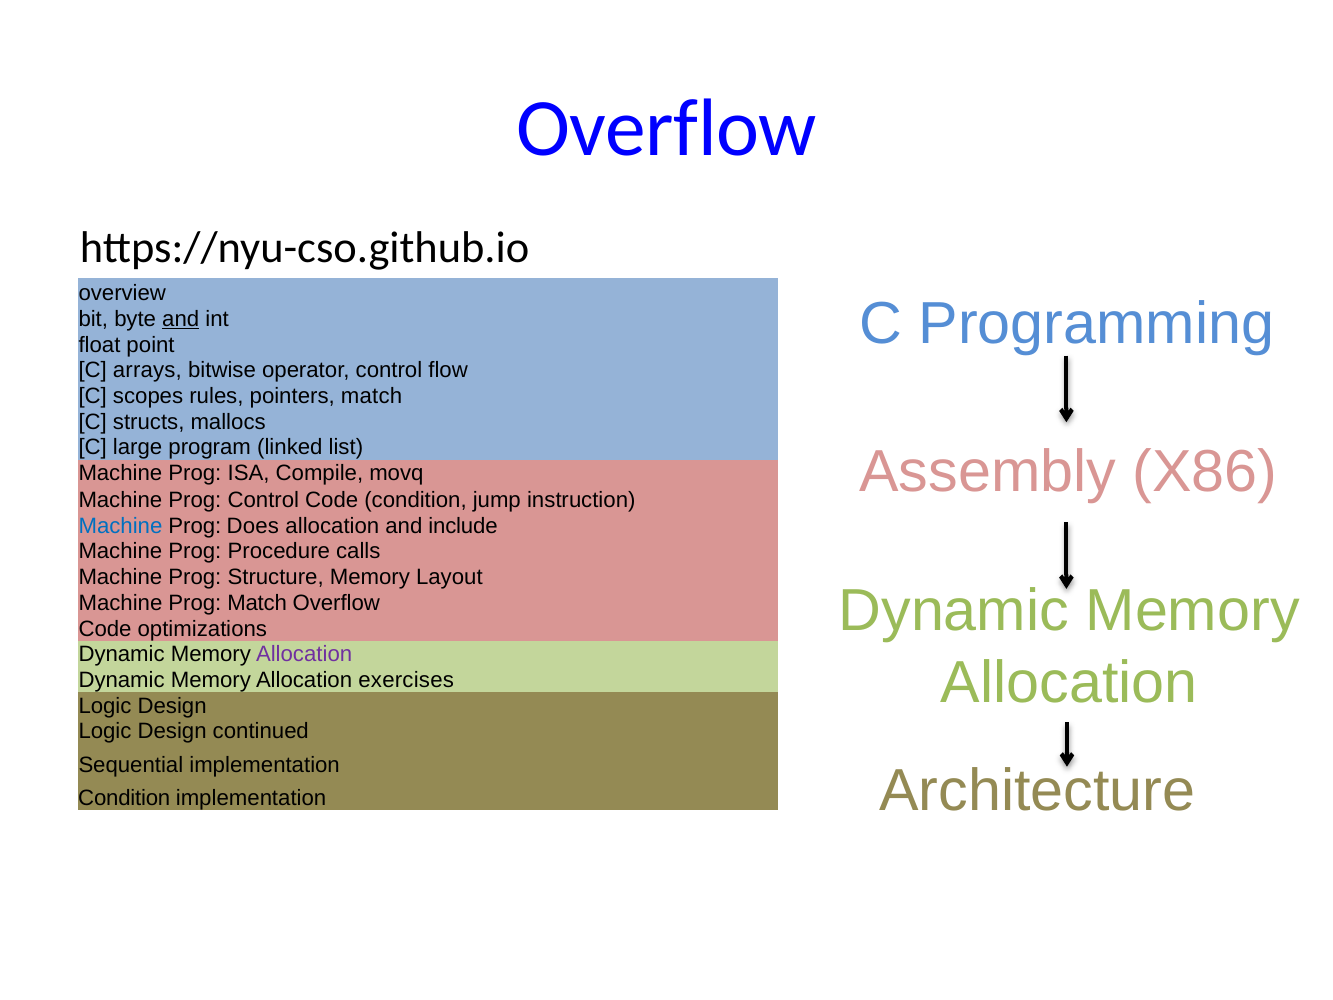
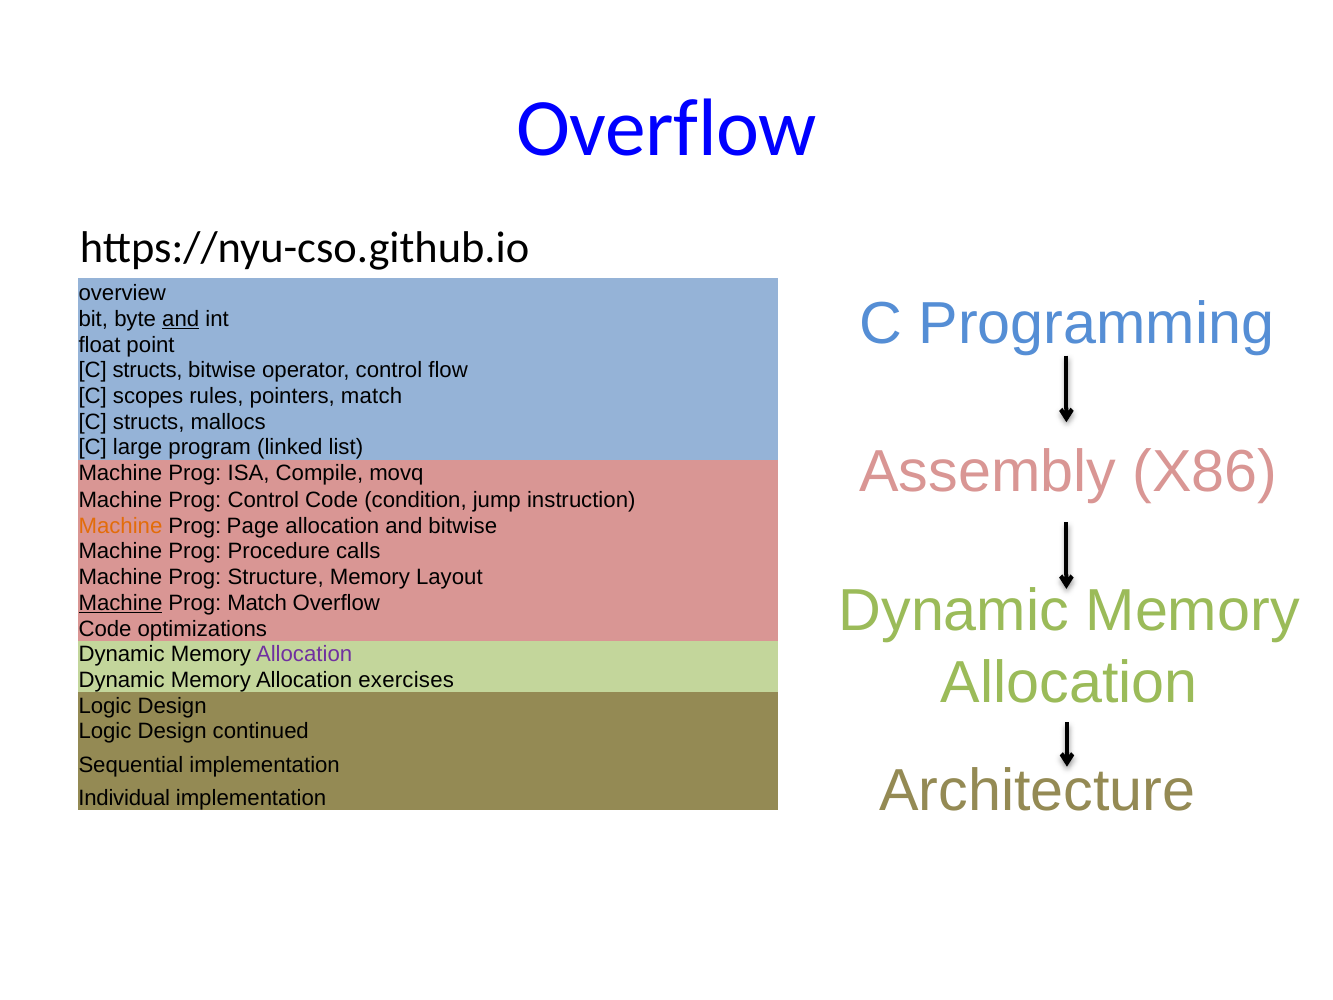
arrays at (147, 370): arrays -> structs
Machine at (120, 526) colour: blue -> orange
Does: Does -> Page
and include: include -> bitwise
Machine at (120, 603) underline: none -> present
Condition at (124, 798): Condition -> Individual
